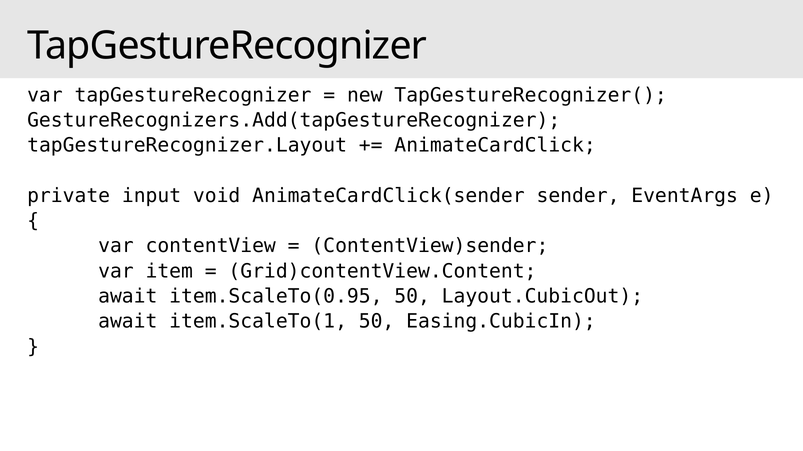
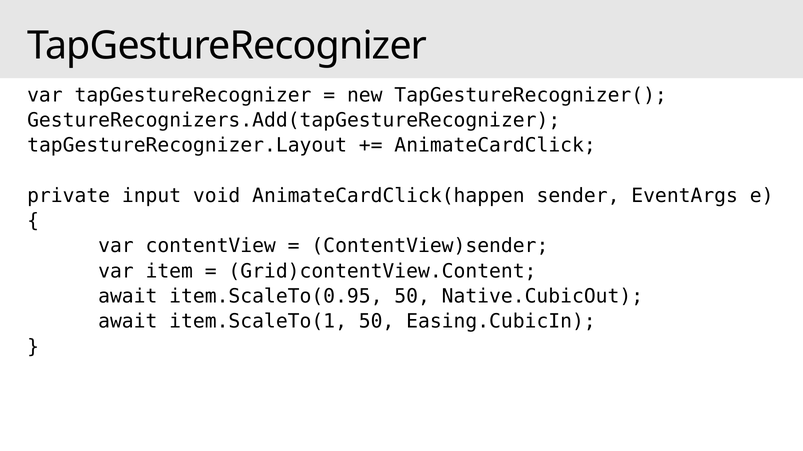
AnimateCardClick(sender: AnimateCardClick(sender -> AnimateCardClick(happen
Layout.CubicOut: Layout.CubicOut -> Native.CubicOut
